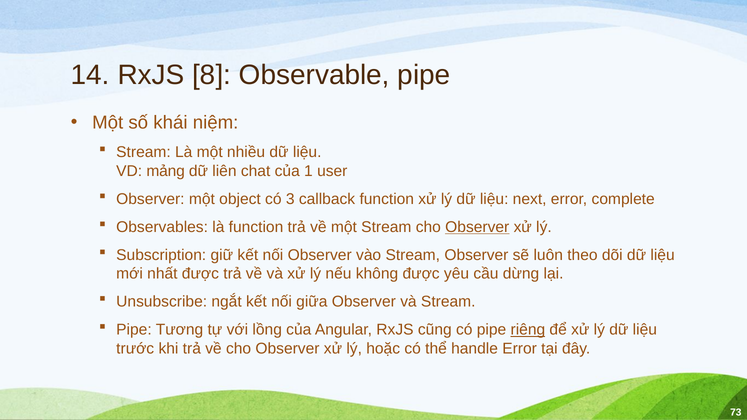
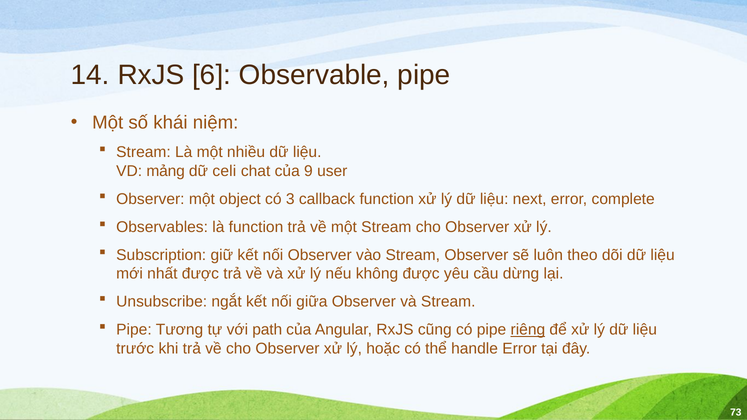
8: 8 -> 6
liên: liên -> celi
1: 1 -> 9
Observer at (477, 227) underline: present -> none
lồng: lồng -> path
